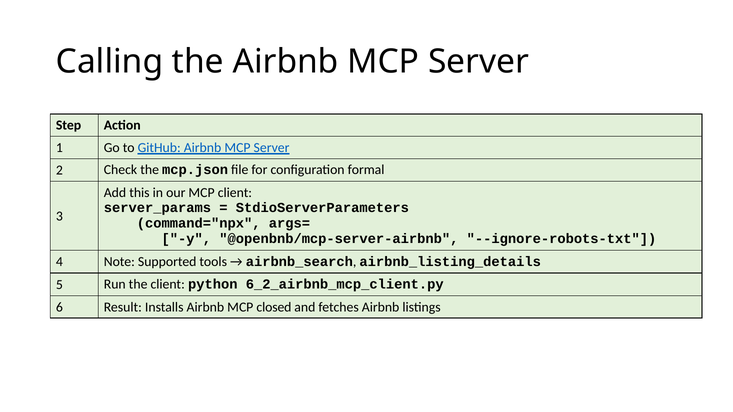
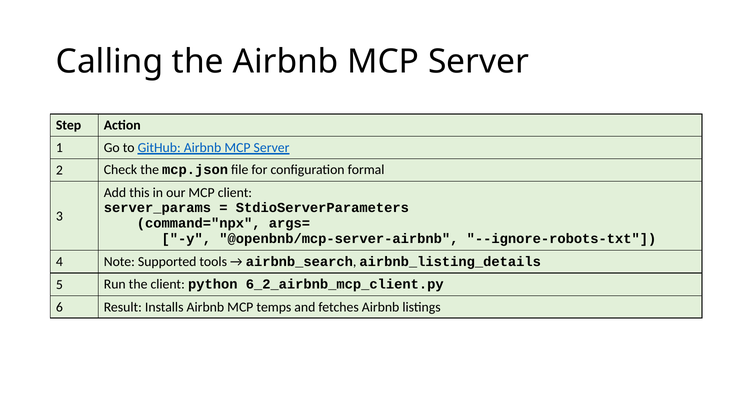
closed: closed -> temps
